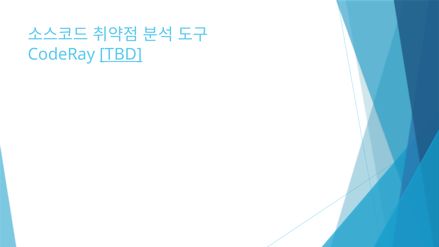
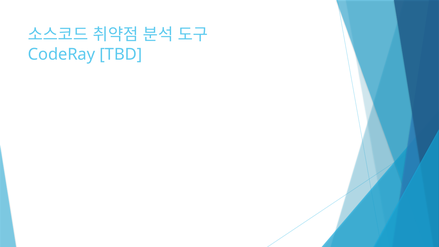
TBD underline: present -> none
